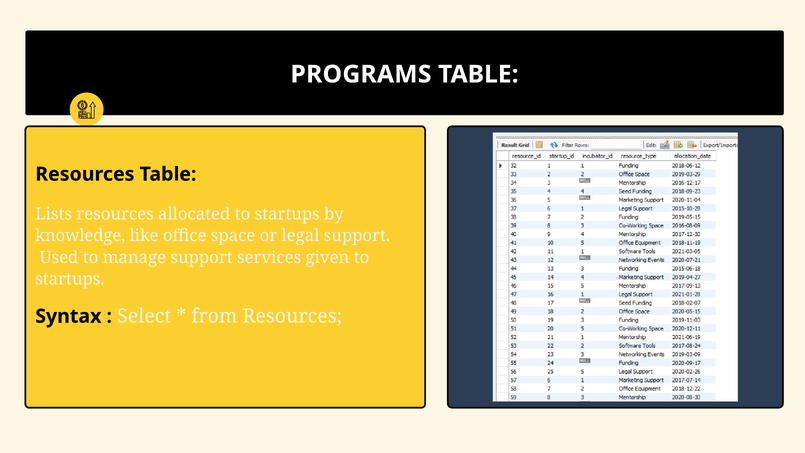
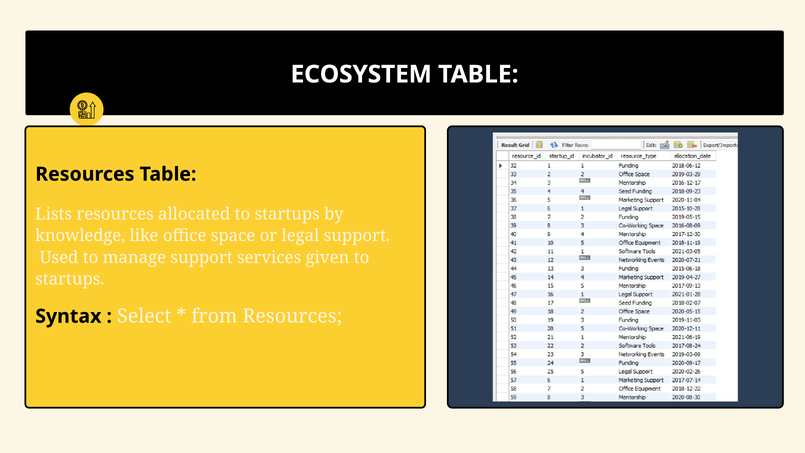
PROGRAMS: PROGRAMS -> ECOSYSTEM
